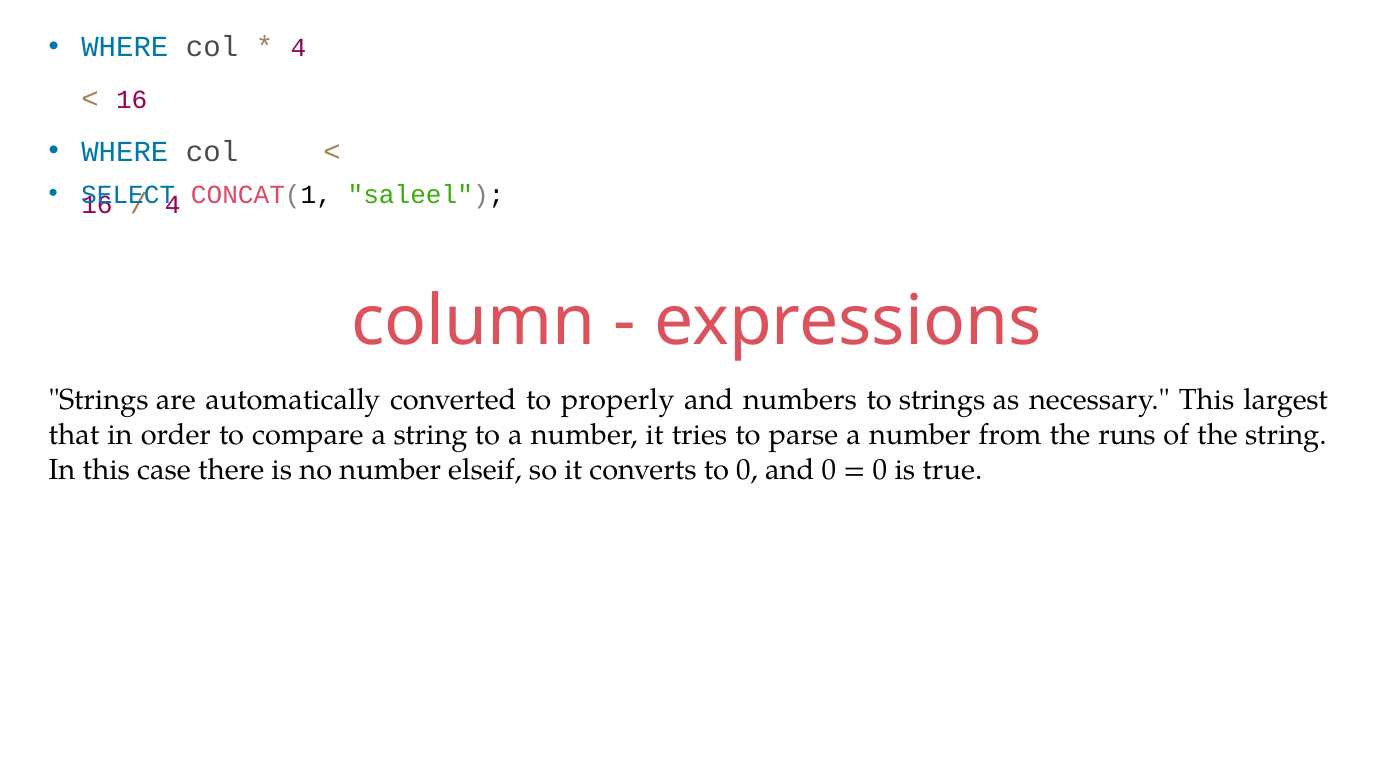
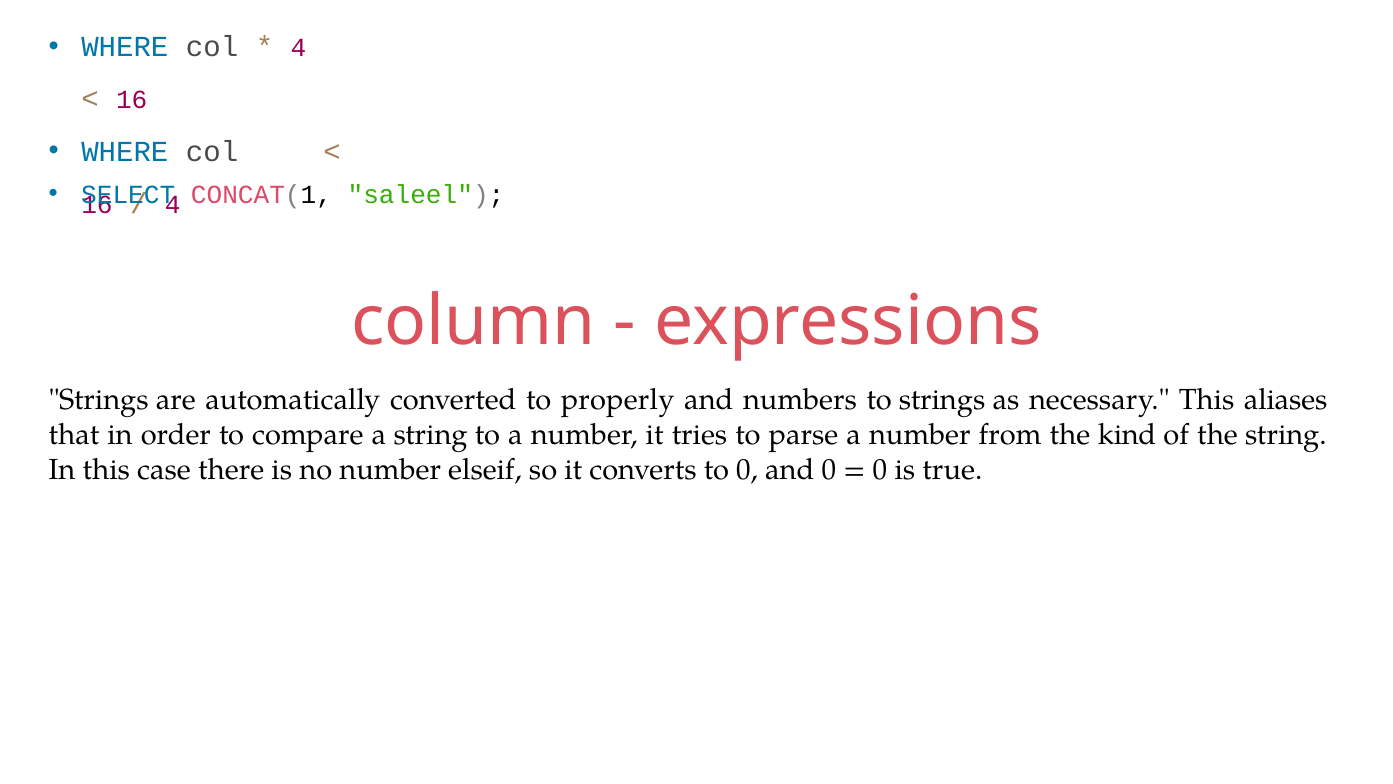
largest: largest -> aliases
runs: runs -> kind
